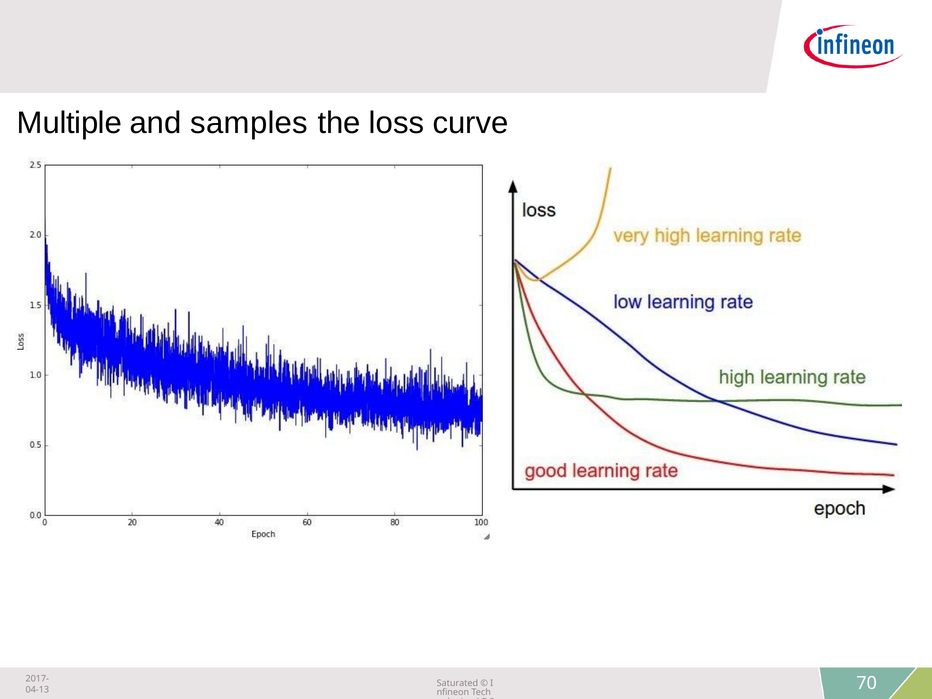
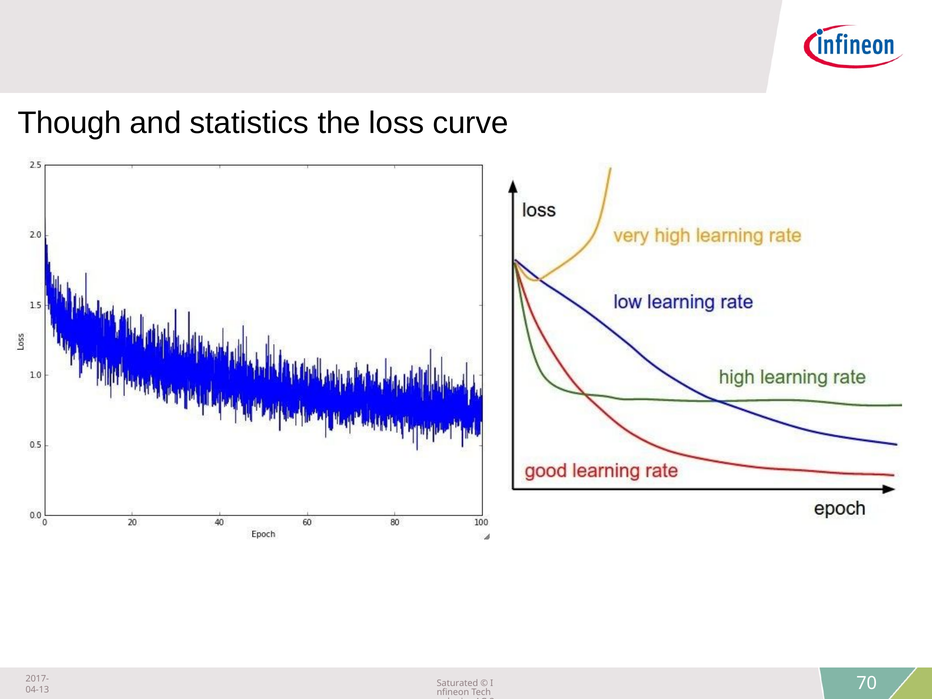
Multiple: Multiple -> Though
samples: samples -> statistics
